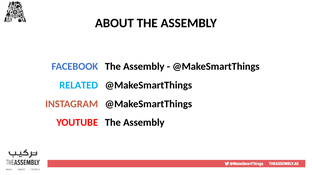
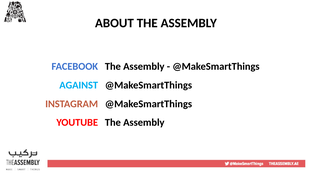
RELATED: RELATED -> AGAINST
